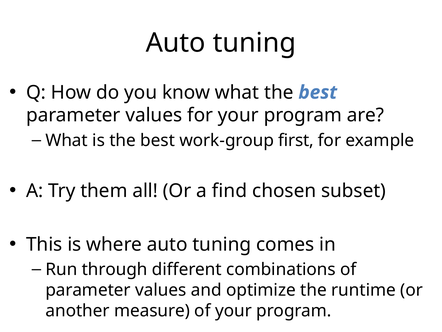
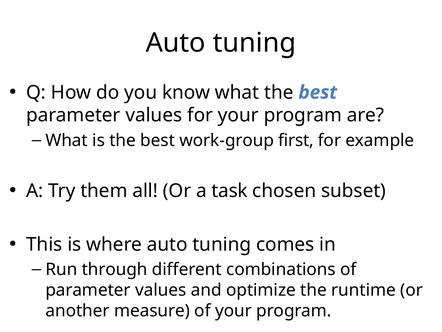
find: find -> task
